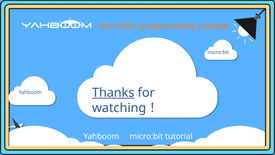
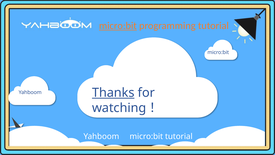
micro:bit at (118, 26) underline: none -> present
